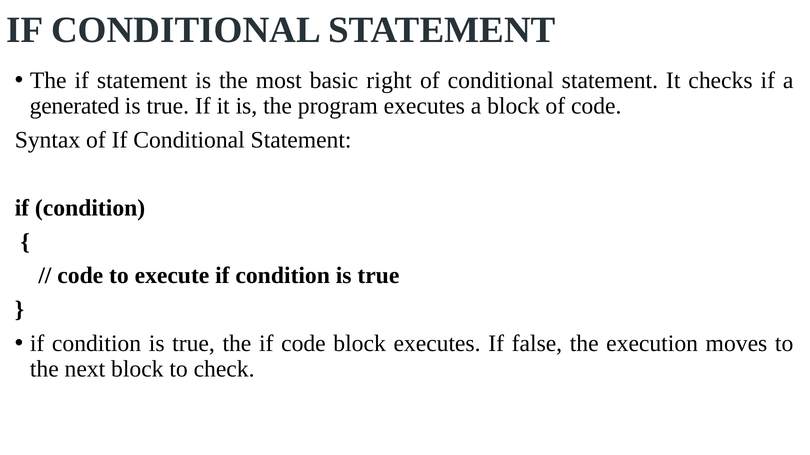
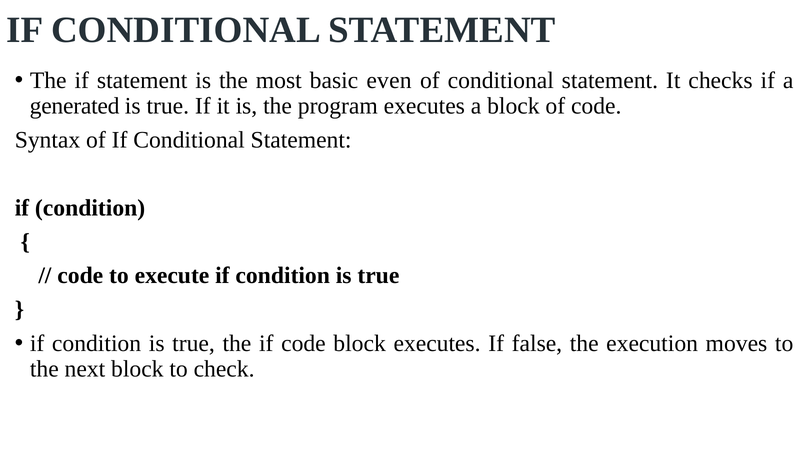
right: right -> even
